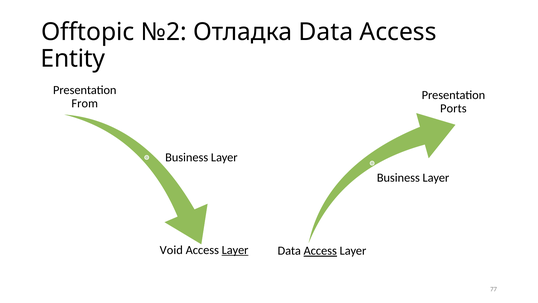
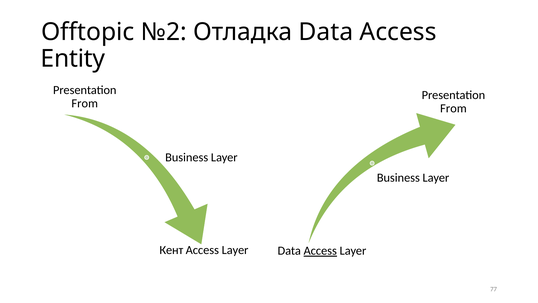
Ports at (453, 108): Ports -> From
Void: Void -> Кент
Layer at (235, 250) underline: present -> none
